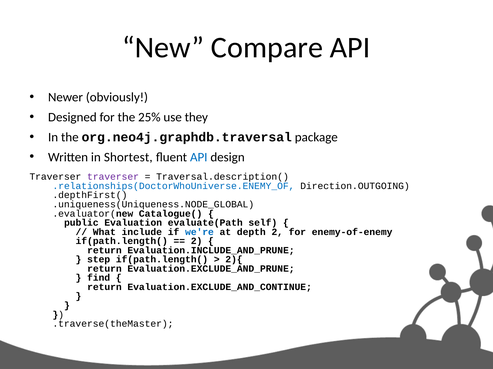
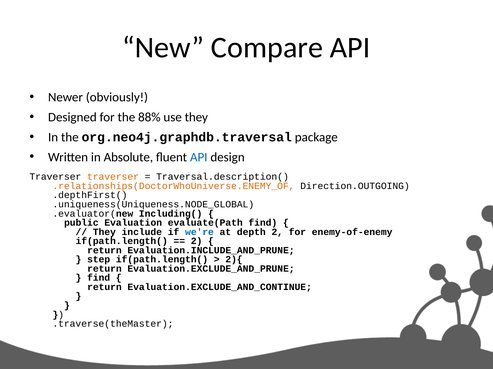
25%: 25% -> 88%
Shortest: Shortest -> Absolute
traverser at (113, 177) colour: purple -> orange
.relationships(DoctorWhoUniverse.ENEMY_OF colour: blue -> orange
Catalogue(: Catalogue( -> Including(
evaluate(Path self: self -> find
What at (104, 232): What -> They
